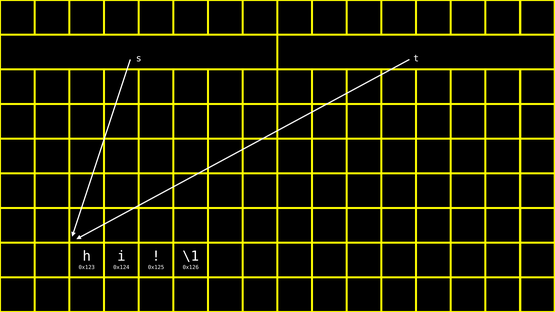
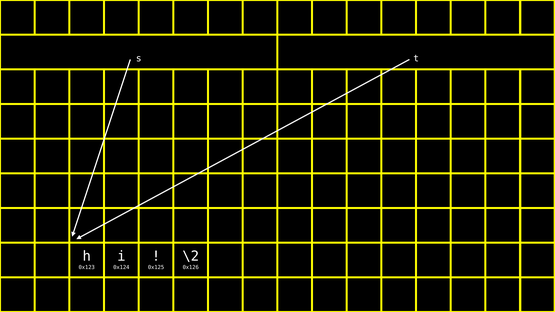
\1: \1 -> \2
